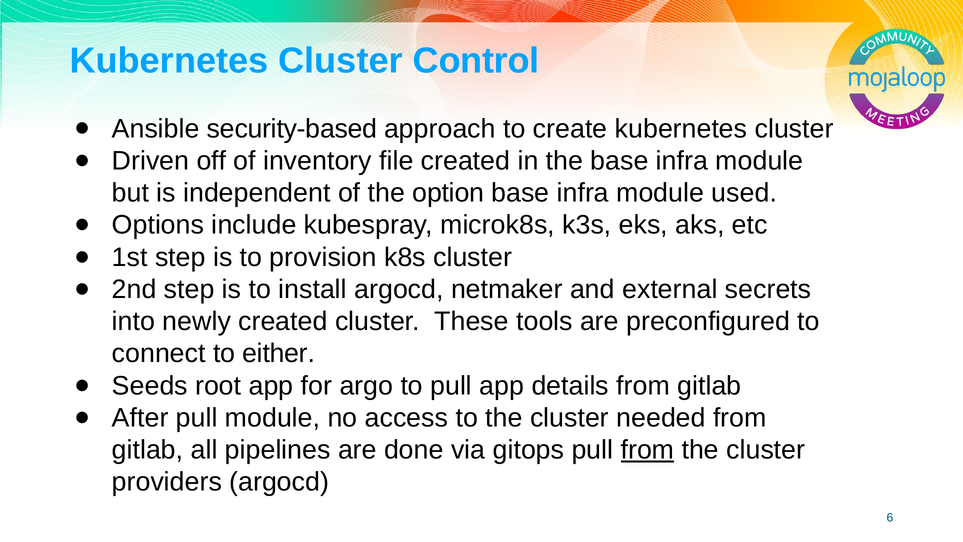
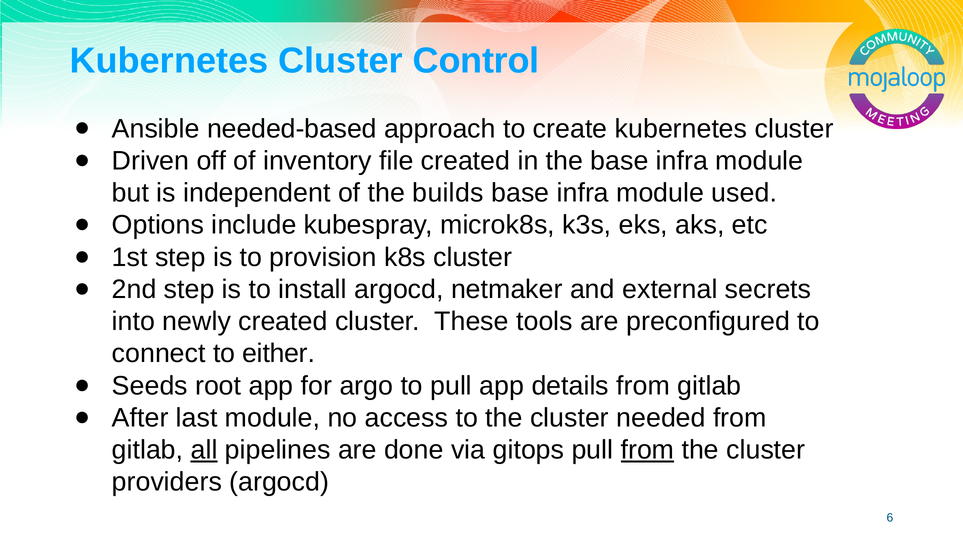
security-based: security-based -> needed-based
option: option -> builds
After pull: pull -> last
all underline: none -> present
